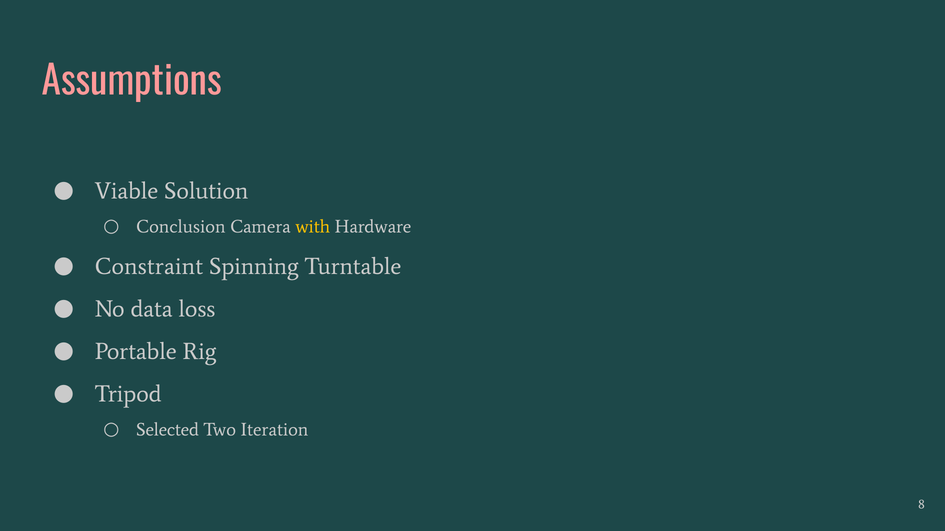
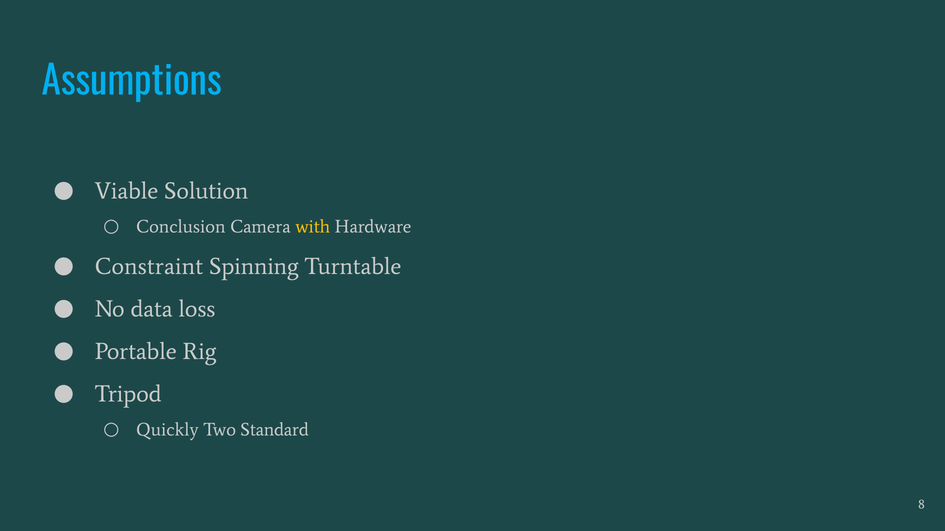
Assumptions colour: pink -> light blue
Selected: Selected -> Quickly
Iteration: Iteration -> Standard
